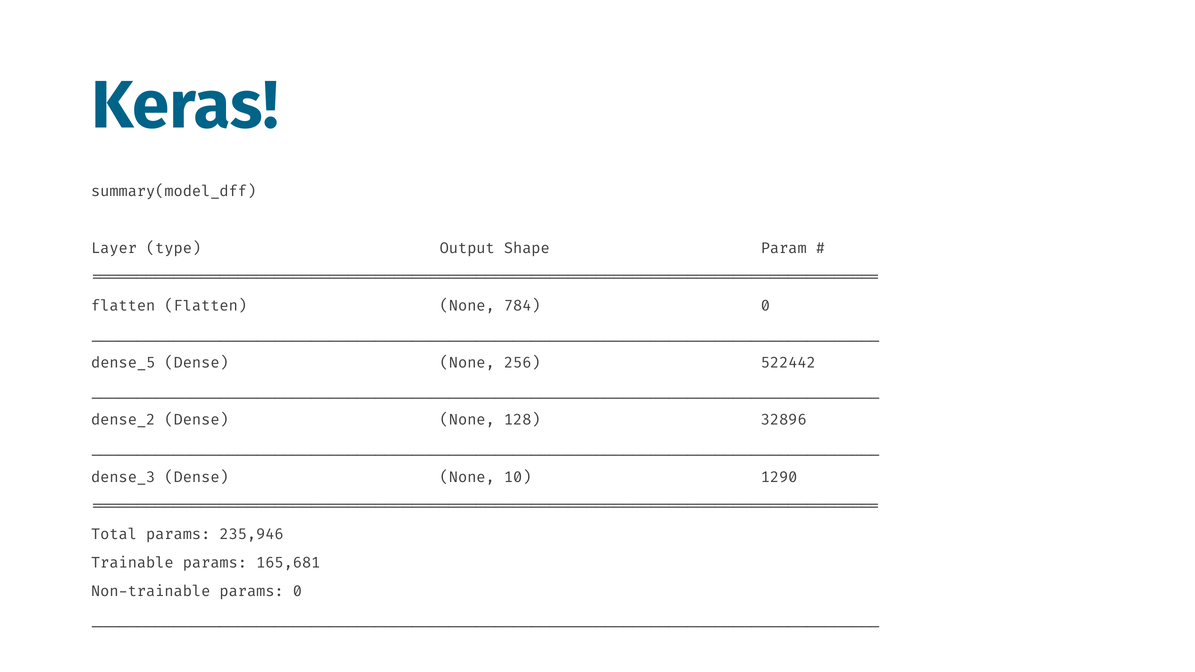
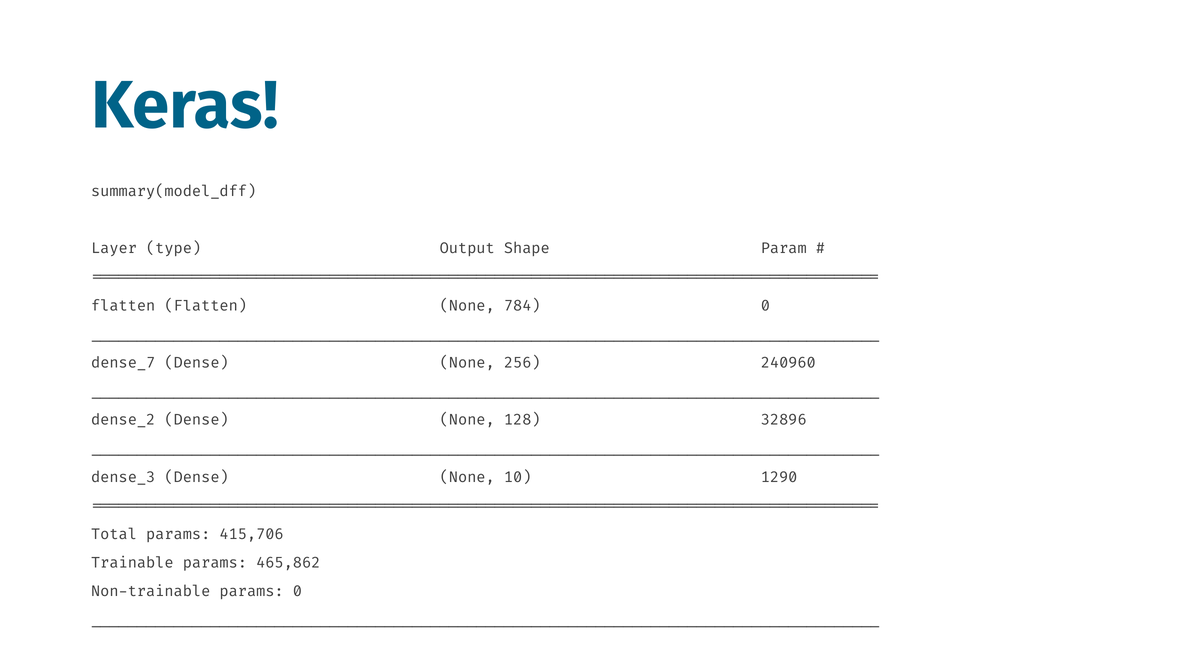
dense_5: dense_5 -> dense_7
522442: 522442 -> 240960
235,946: 235,946 -> 415,706
165,681: 165,681 -> 465,862
